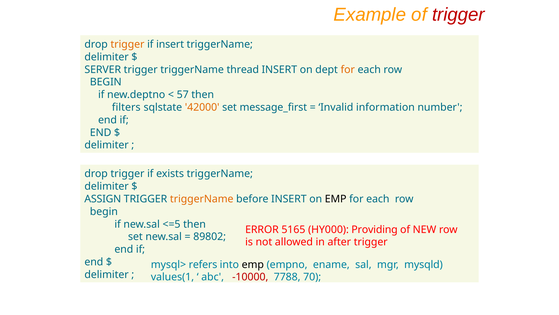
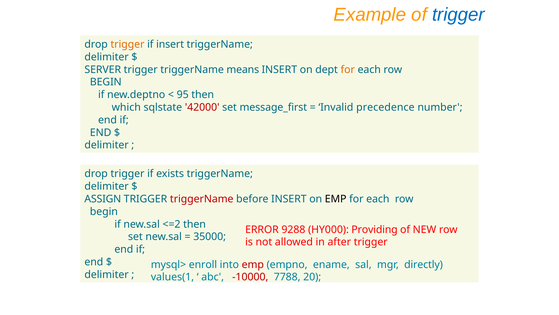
trigger at (458, 15) colour: red -> blue
thread: thread -> means
57: 57 -> 95
filters: filters -> which
42000 colour: orange -> red
information: information -> precedence
triggerName at (202, 199) colour: orange -> red
<=5: <=5 -> <=2
5165: 5165 -> 9288
89802: 89802 -> 35000
refers: refers -> enroll
emp at (253, 264) colour: black -> red
mysqld: mysqld -> directly
70: 70 -> 20
